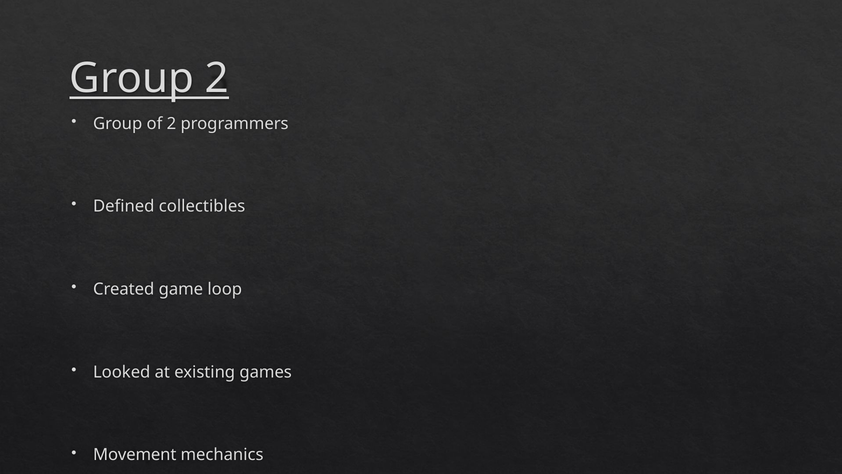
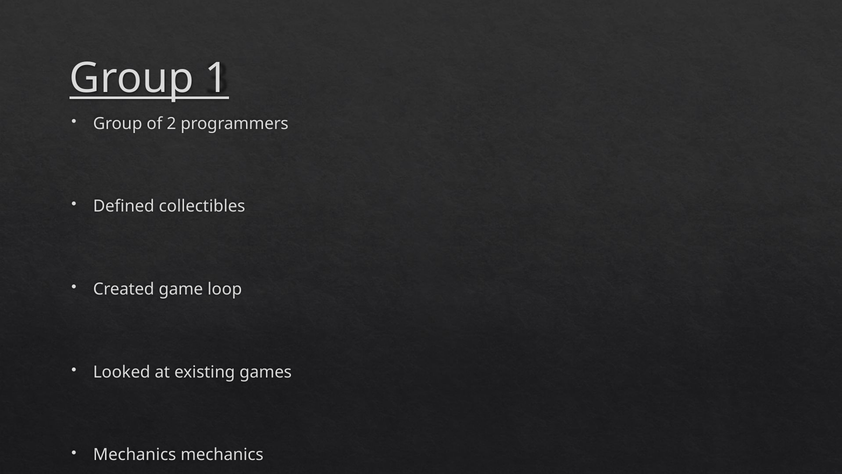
Group 2: 2 -> 1
Movement at (135, 455): Movement -> Mechanics
